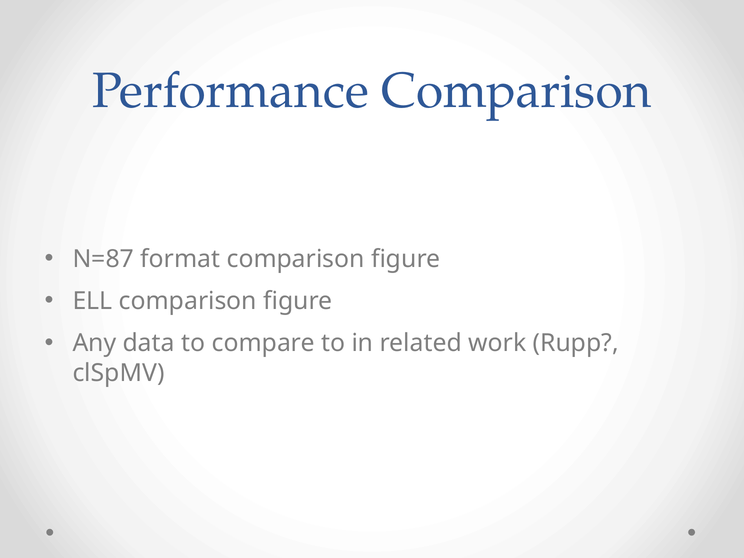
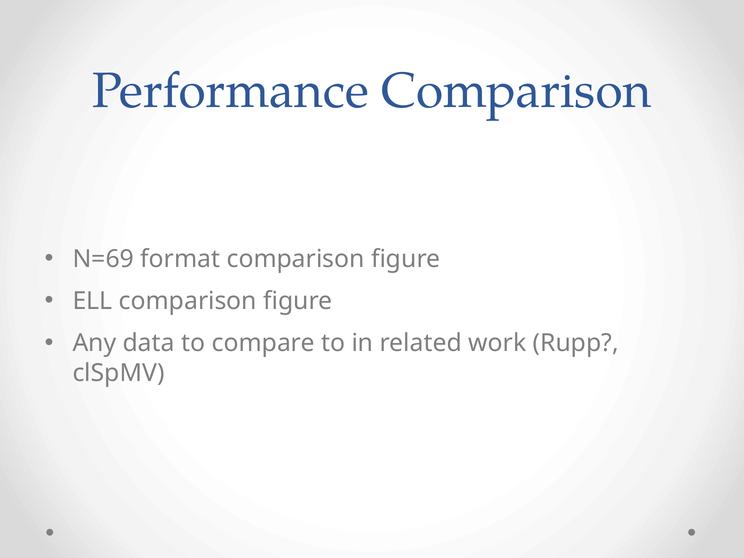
N=87: N=87 -> N=69
